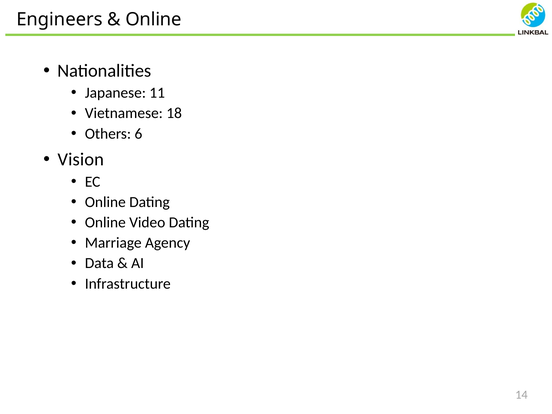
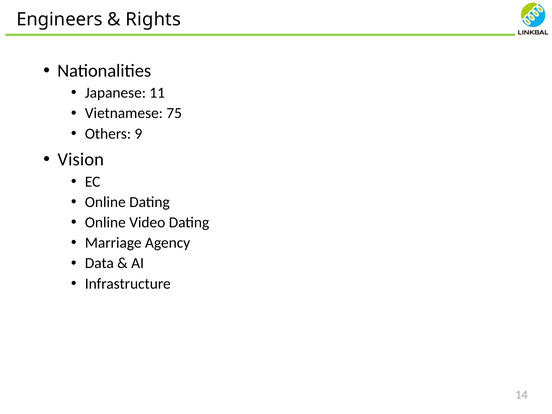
Online at (153, 19): Online -> Rights
18: 18 -> 75
6: 6 -> 9
